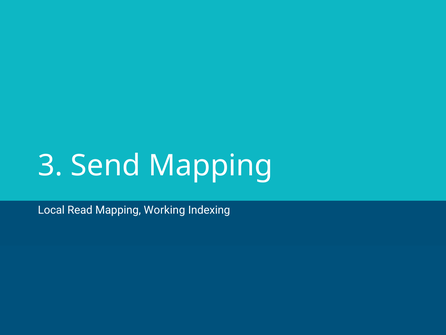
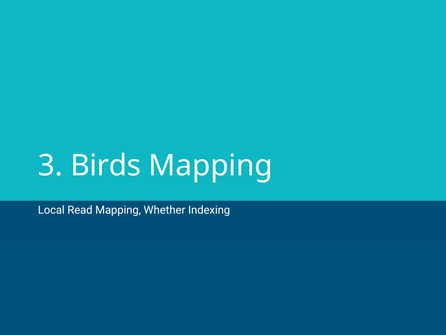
Send: Send -> Birds
Working: Working -> Whether
